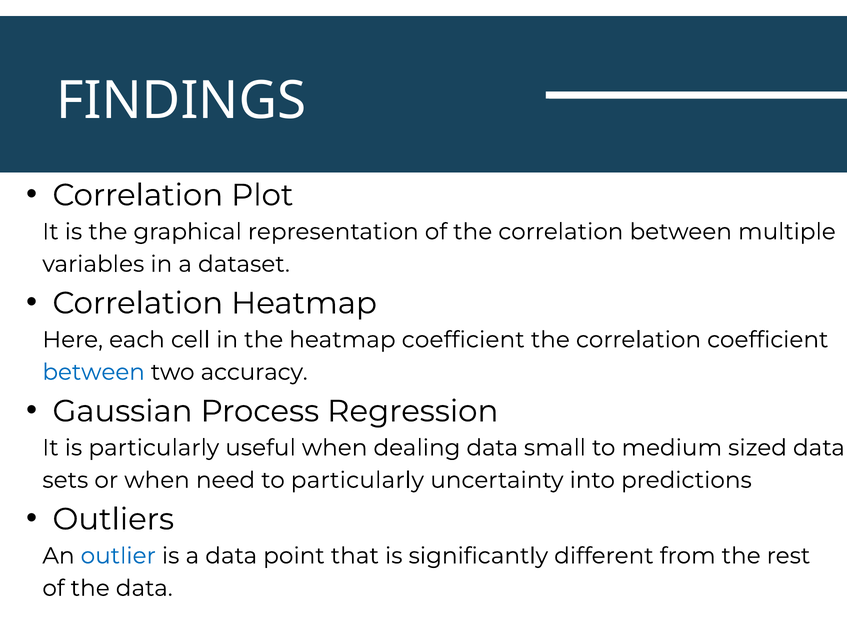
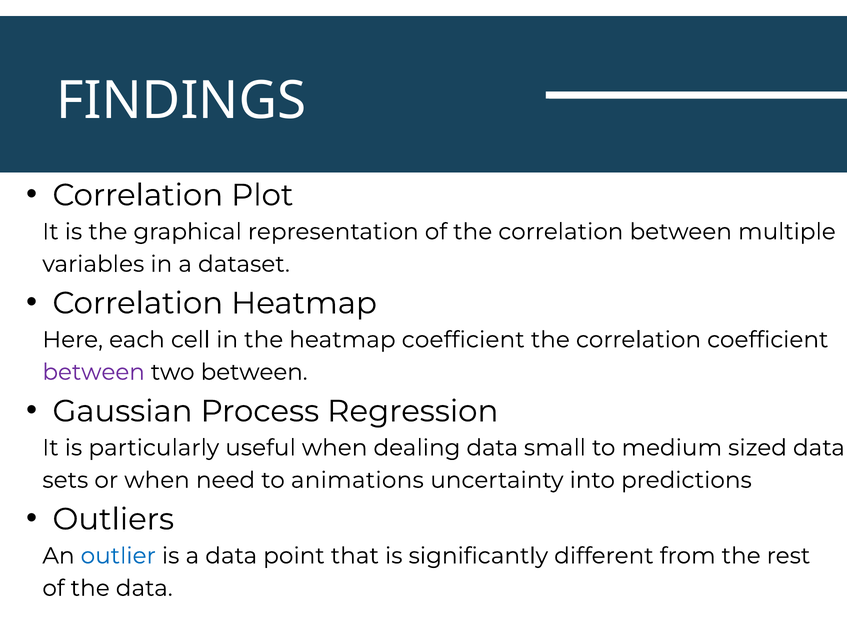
between at (94, 372) colour: blue -> purple
two accuracy: accuracy -> between
to particularly: particularly -> animations
